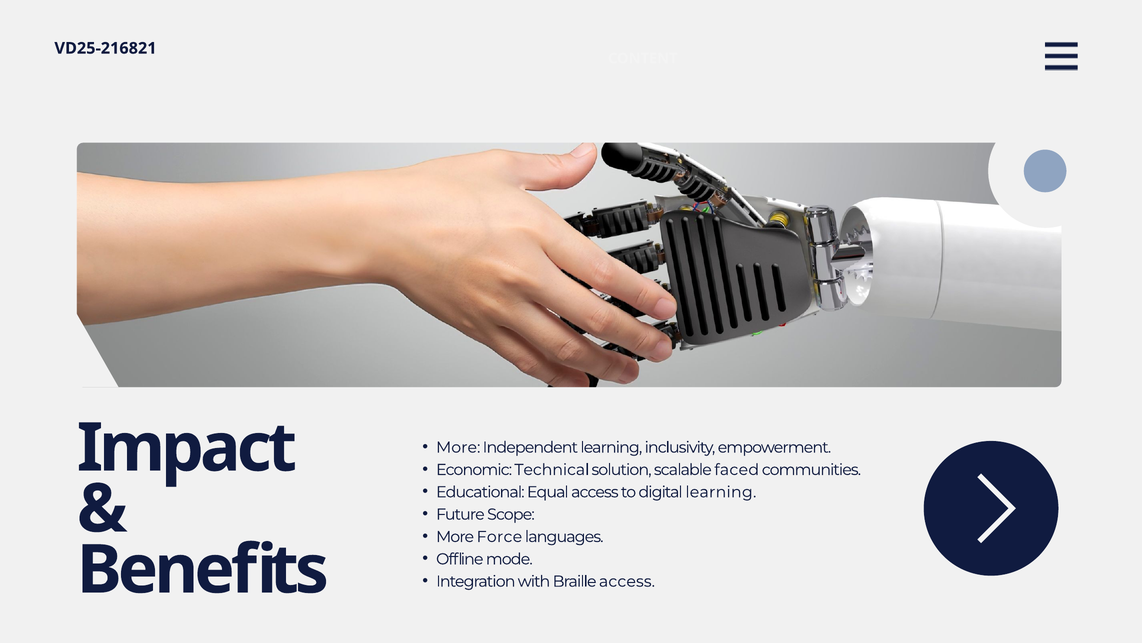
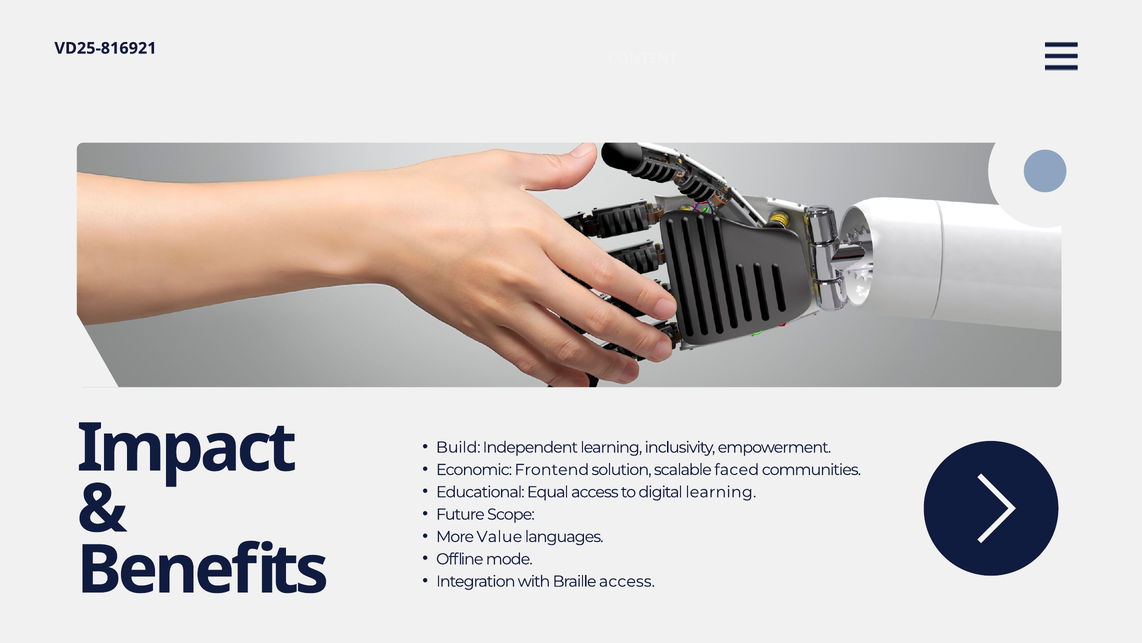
VD25-216821: VD25-216821 -> VD25-816921
More at (458, 447): More -> Build
Technical: Technical -> Frontend
Force: Force -> Value
